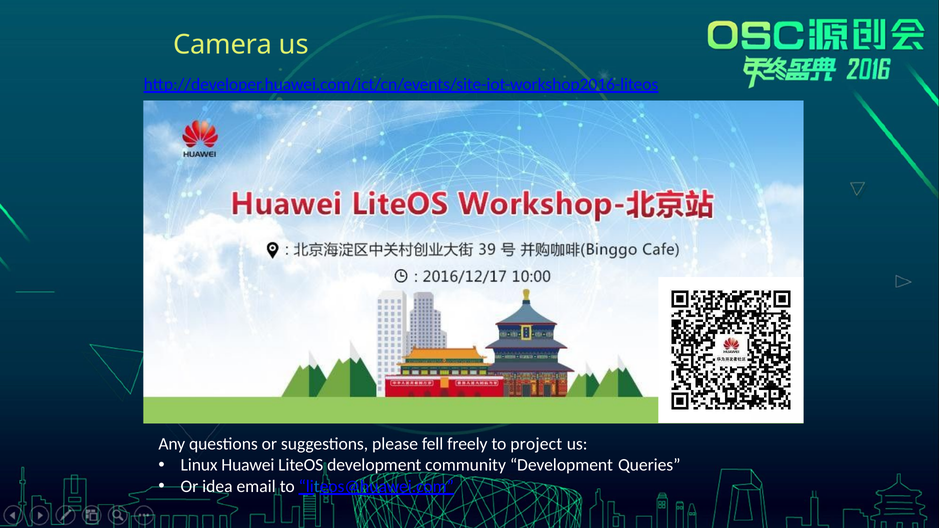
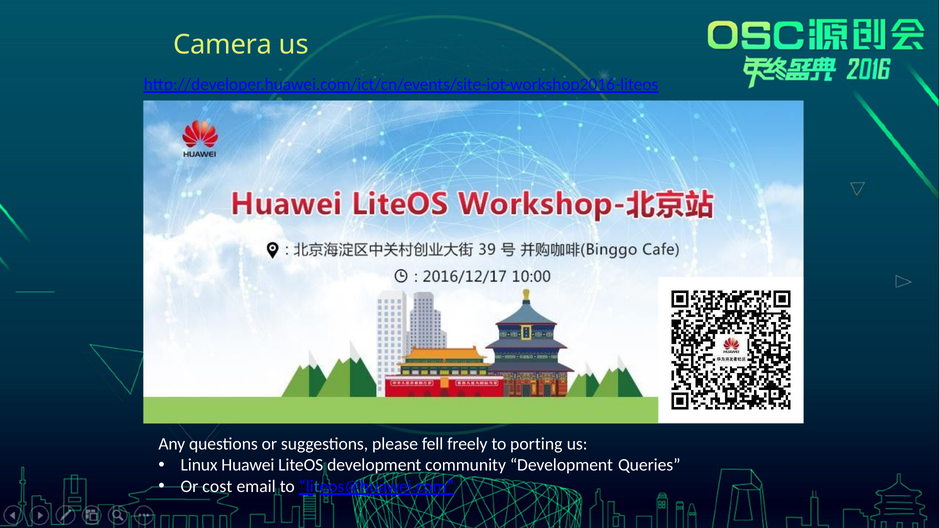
project: project -> porting
idea: idea -> cost
